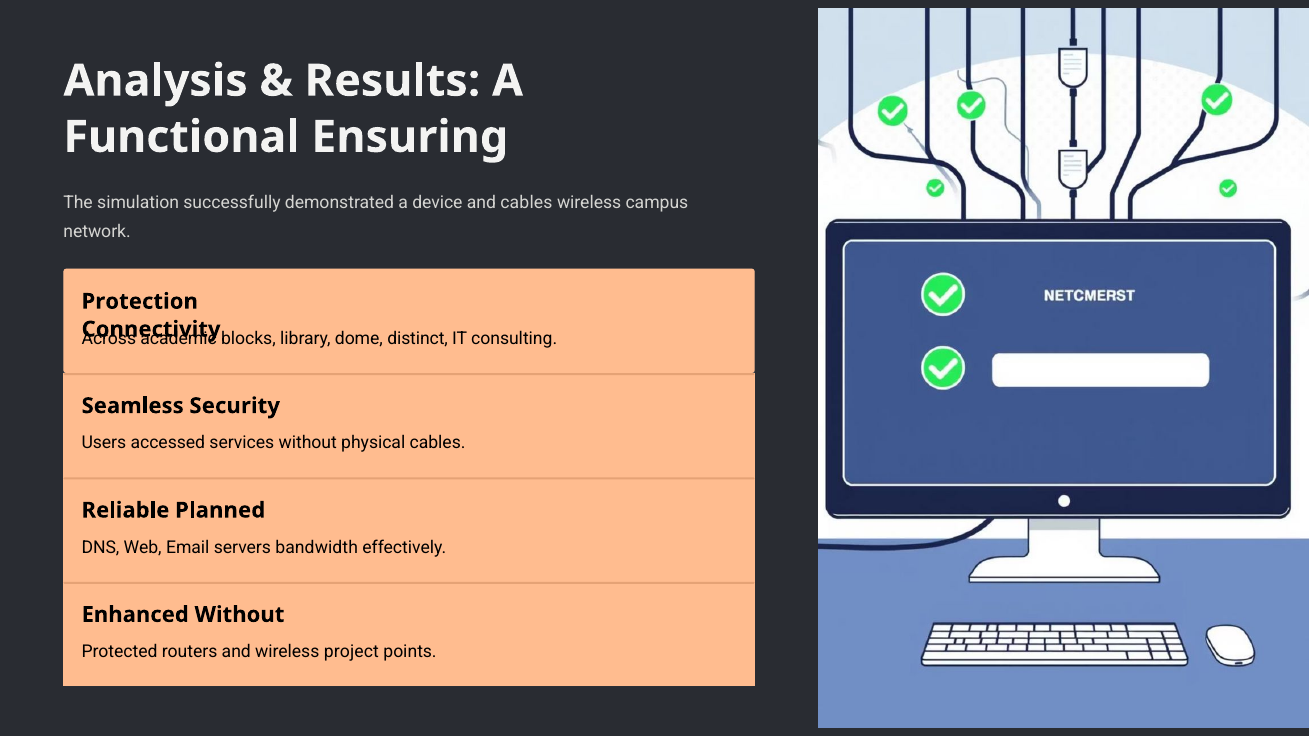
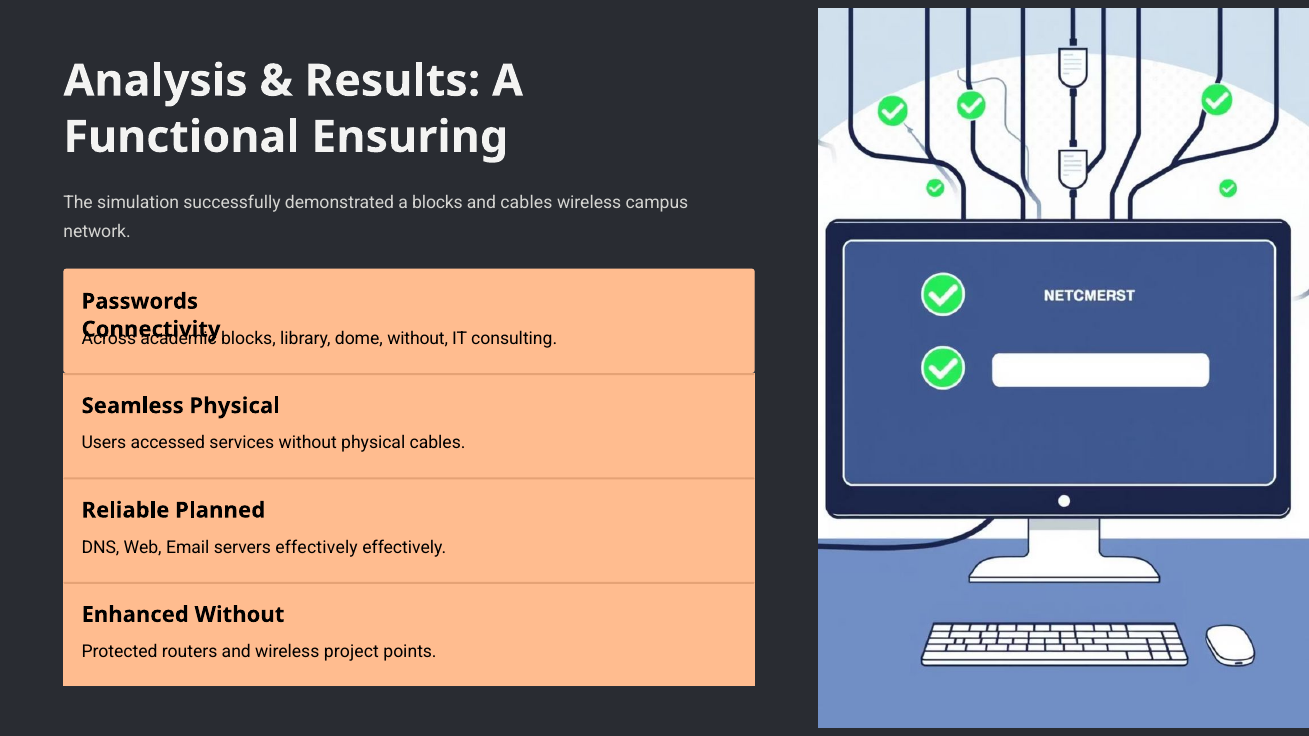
a device: device -> blocks
Protection: Protection -> Passwords
dome distinct: distinct -> without
Seamless Security: Security -> Physical
servers bandwidth: bandwidth -> effectively
